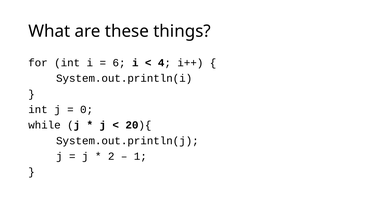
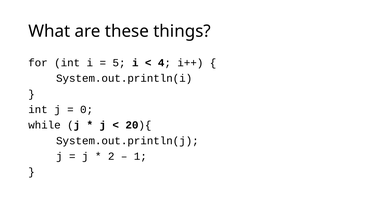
6: 6 -> 5
